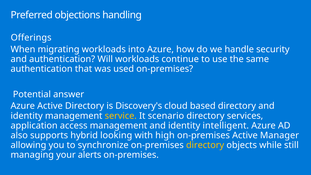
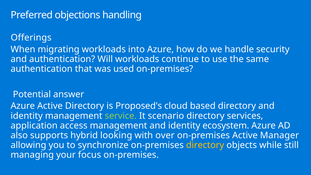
Discovery's: Discovery's -> Proposed's
service colour: yellow -> light green
intelligent: intelligent -> ecosystem
high: high -> over
alerts: alerts -> focus
